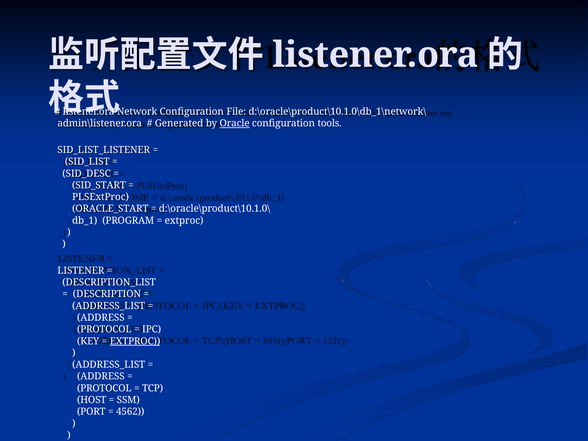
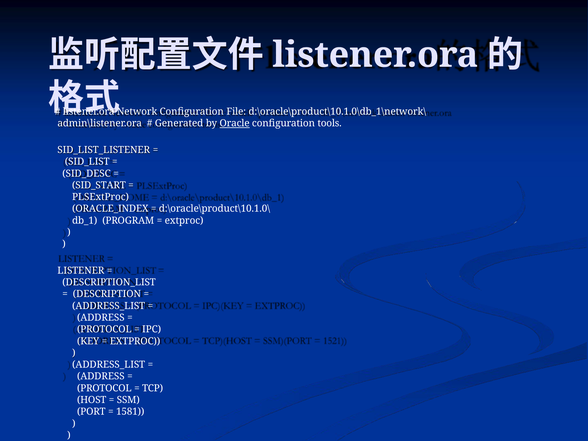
ORACLE_START: ORACLE_START -> ORACLE_INDEX
EXTPROC at (135, 341) underline: present -> none
4562: 4562 -> 1581
